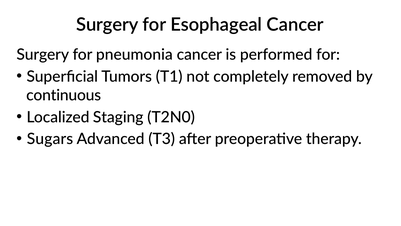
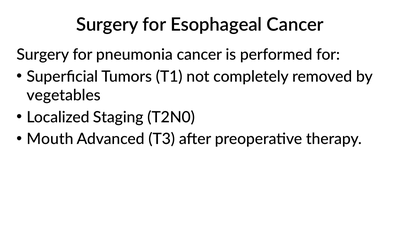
continuous: continuous -> vegetables
Sugars: Sugars -> Mouth
